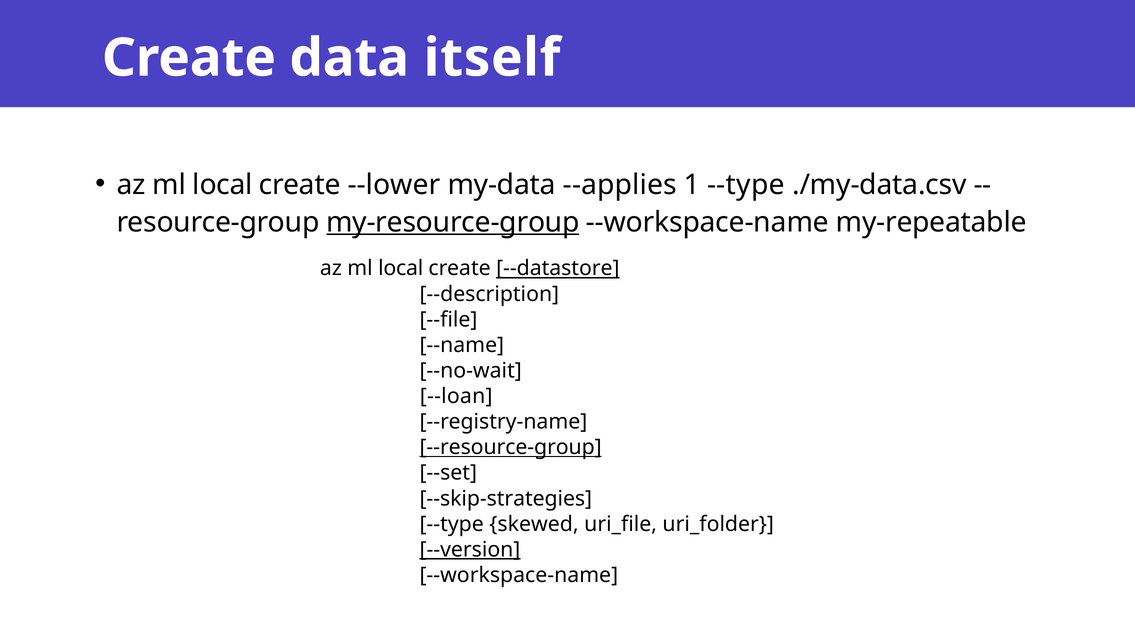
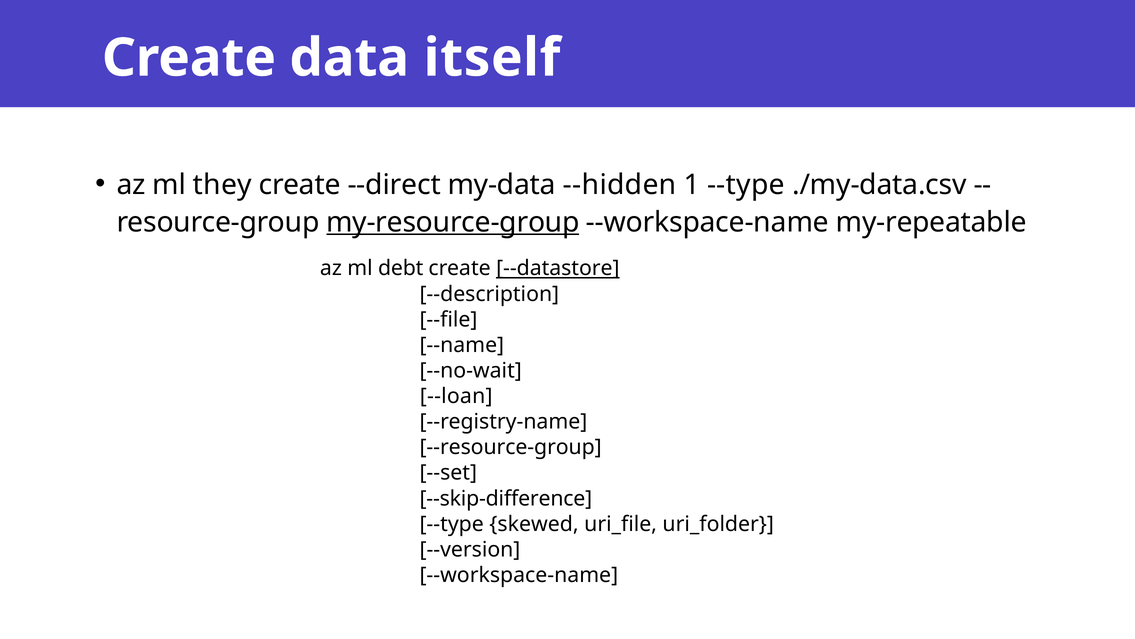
local at (223, 185): local -> they
--lower: --lower -> --direct
--applies: --applies -> --hidden
local at (401, 268): local -> debt
--resource-group underline: present -> none
--skip-strategies: --skip-strategies -> --skip-difference
--version underline: present -> none
